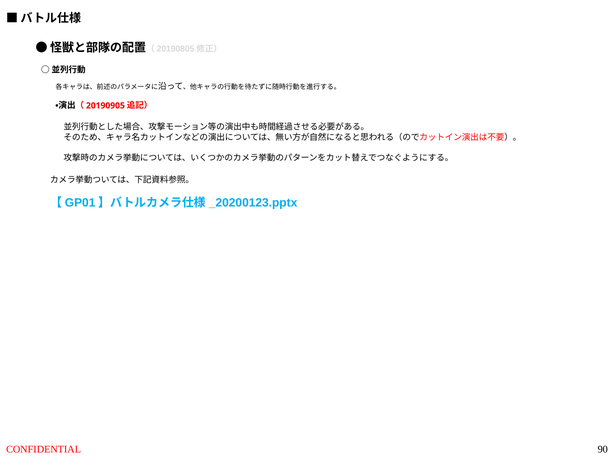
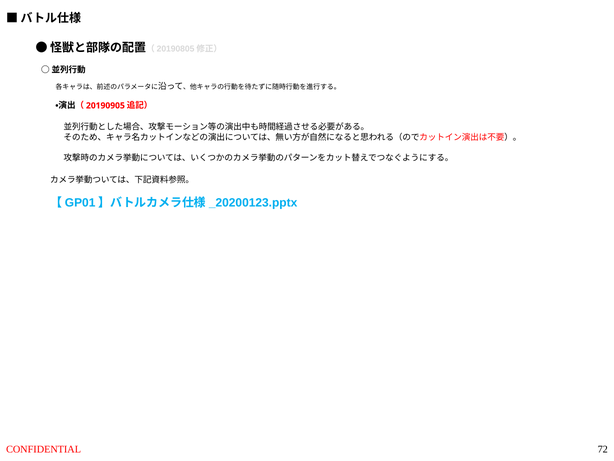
90: 90 -> 72
